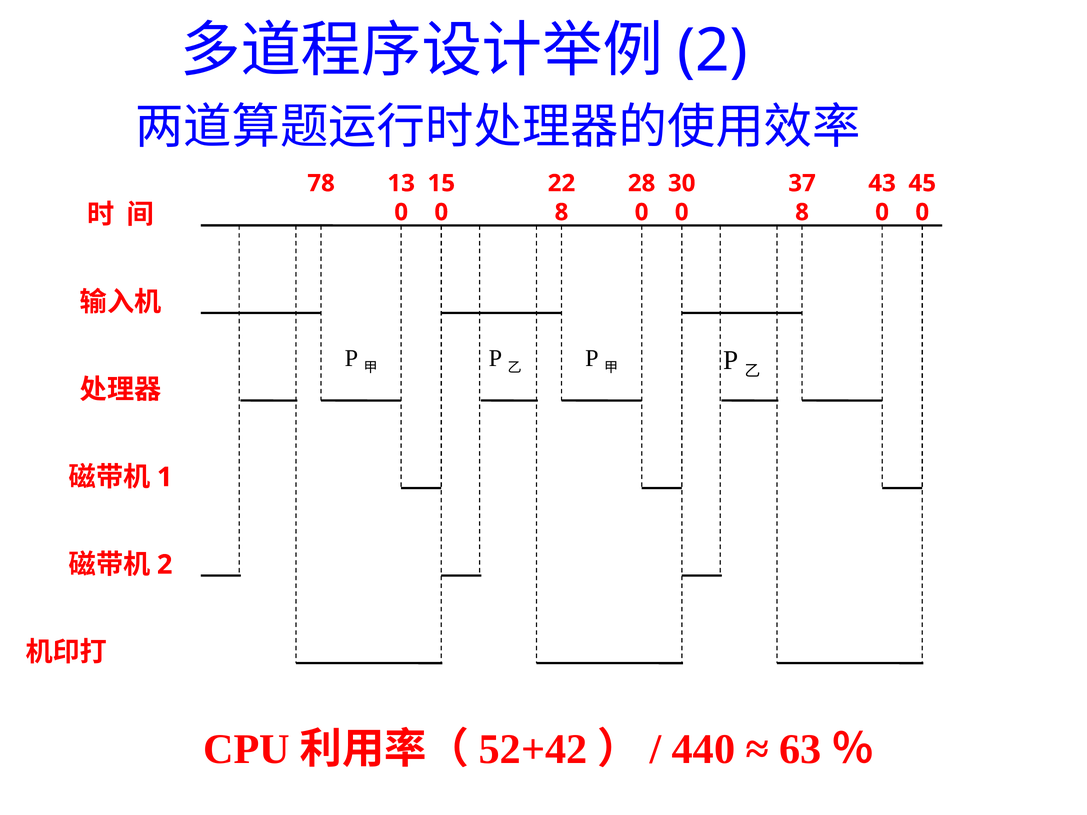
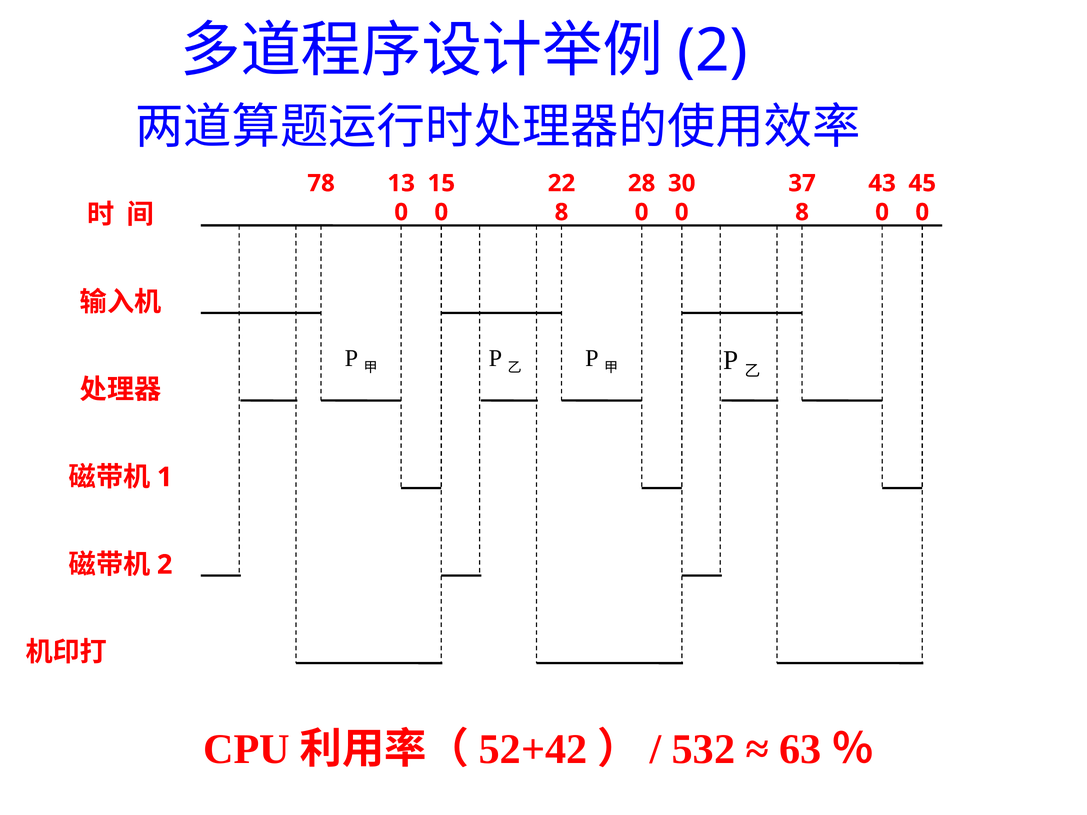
440: 440 -> 532
